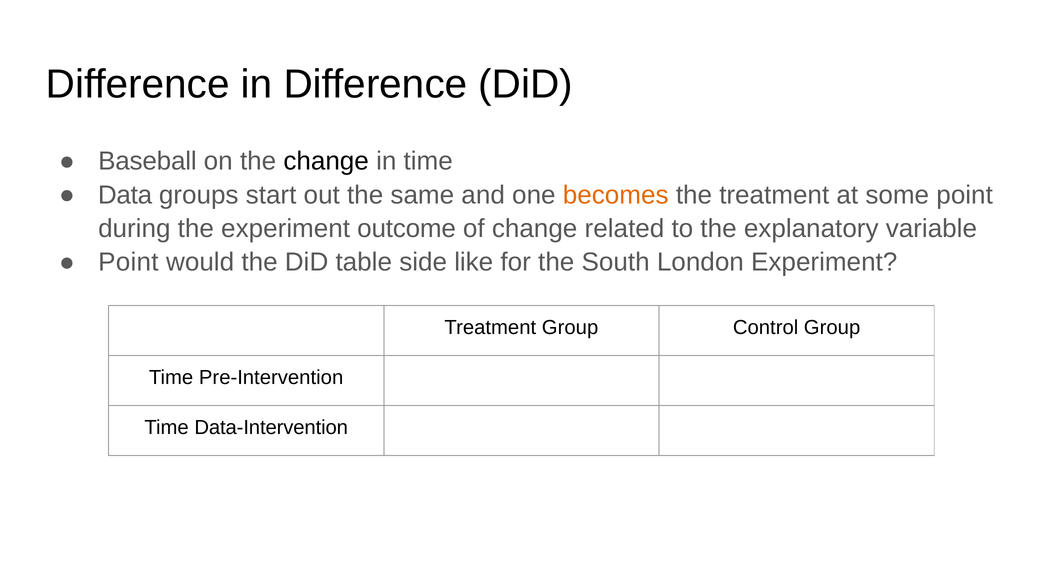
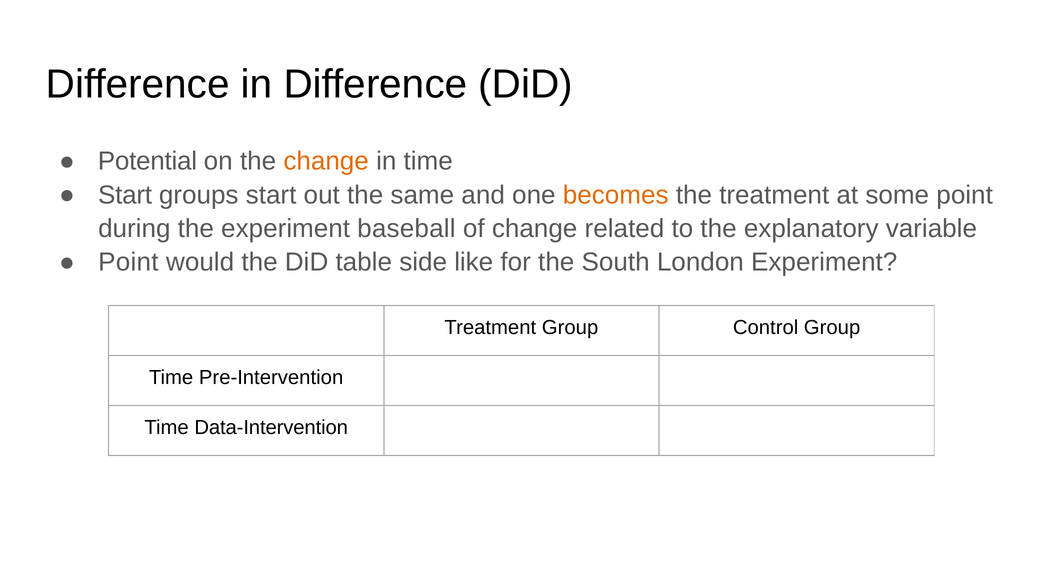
Baseball: Baseball -> Potential
change at (326, 161) colour: black -> orange
Data at (125, 195): Data -> Start
outcome: outcome -> baseball
